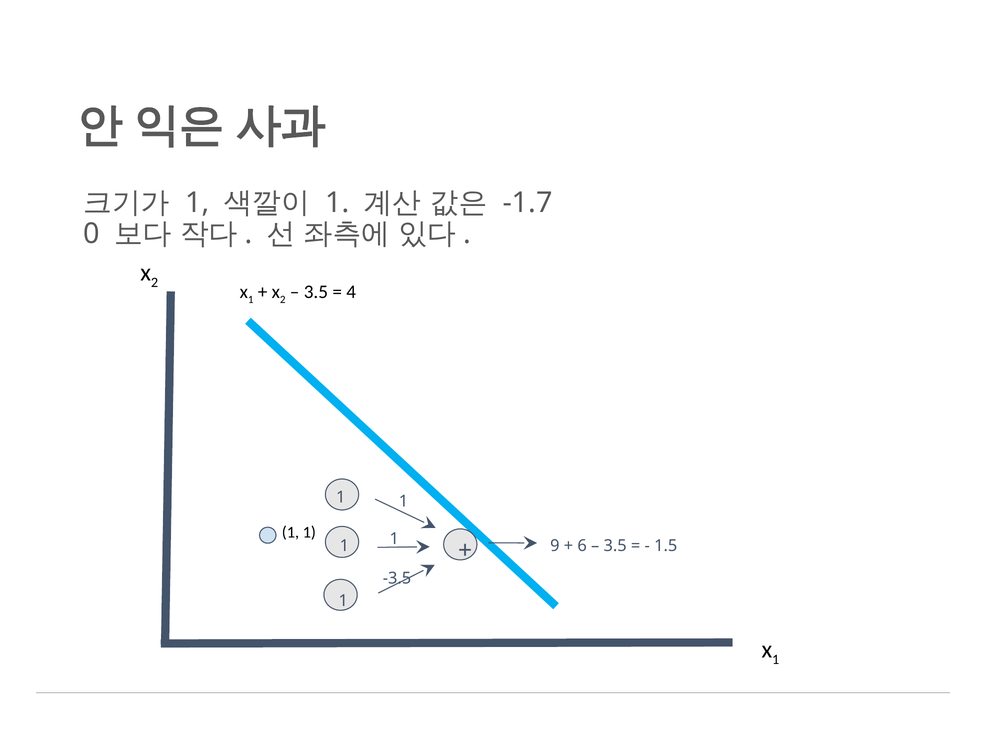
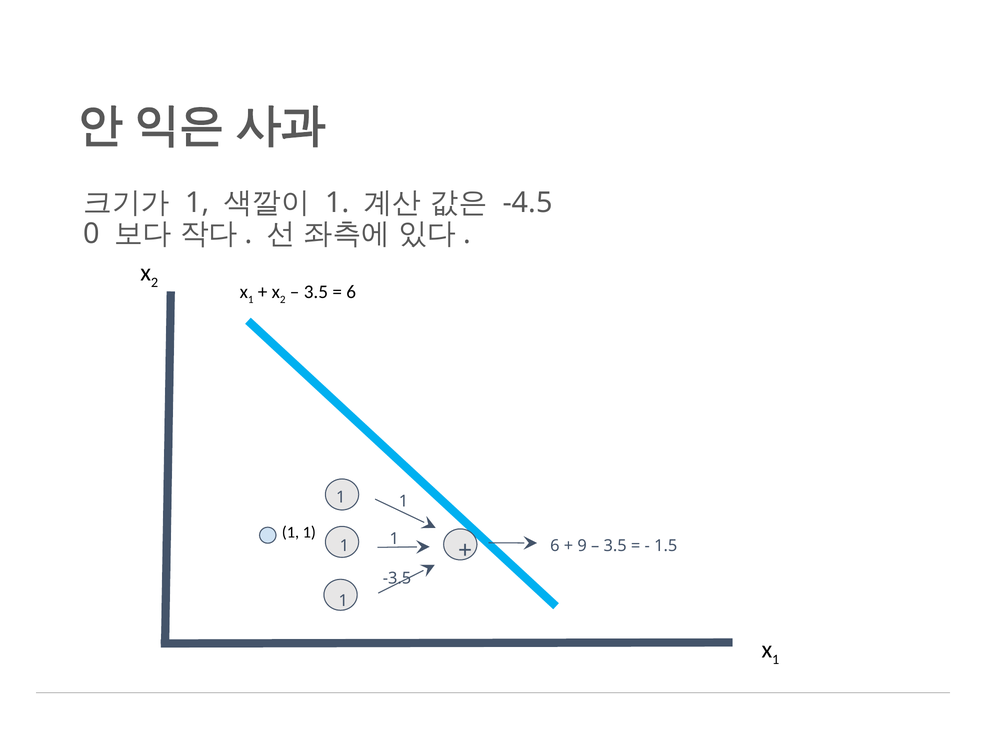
-1.7: -1.7 -> -4.5
4 at (351, 292): 4 -> 6
1 9: 9 -> 6
6: 6 -> 9
